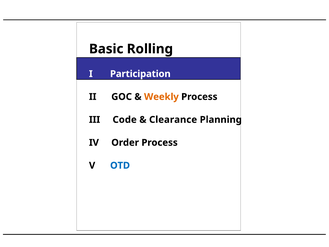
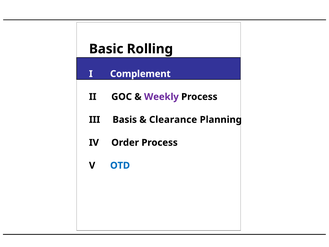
Participation: Participation -> Complement
Weekly colour: orange -> purple
Code: Code -> Basis
